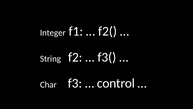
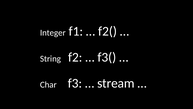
control: control -> stream
